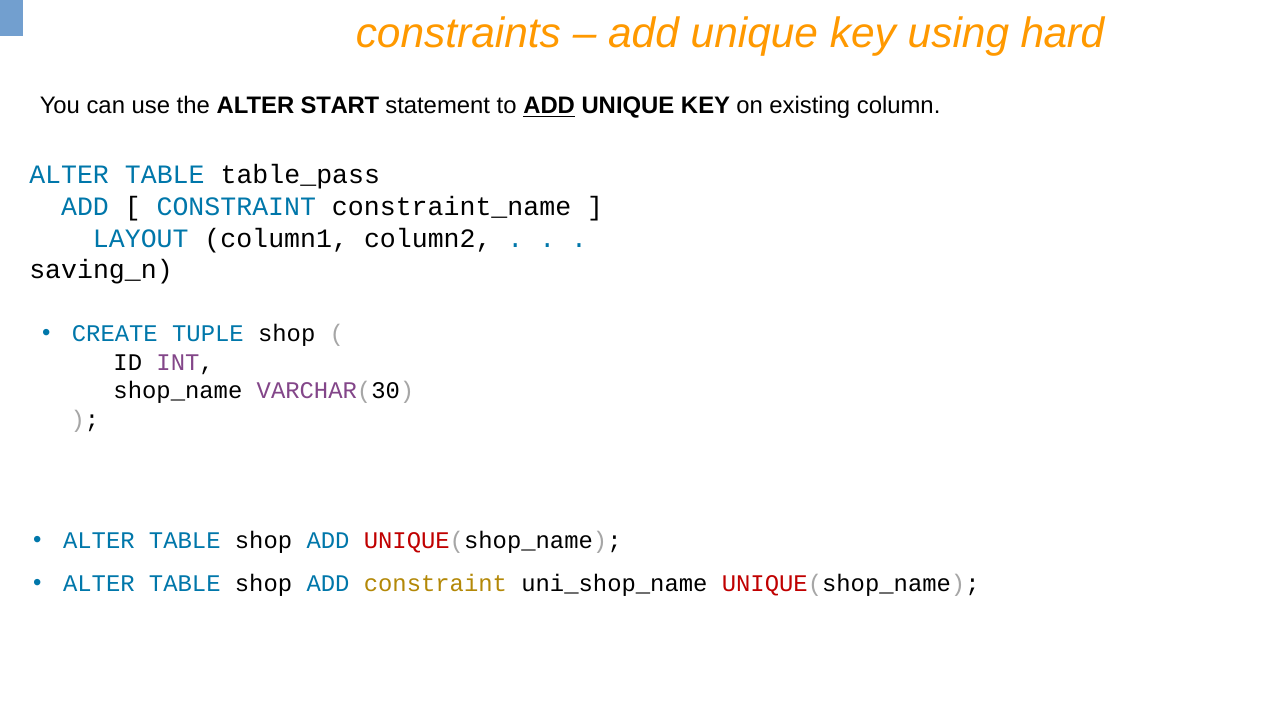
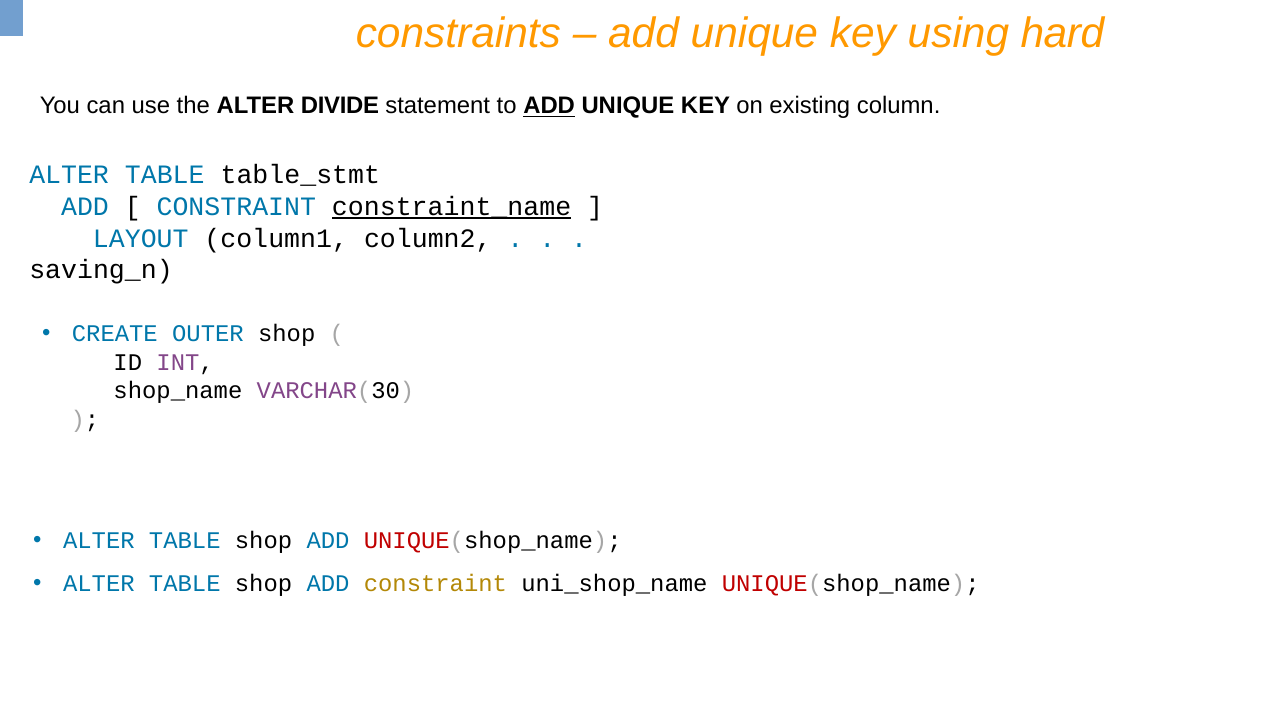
START: START -> DIVIDE
table_pass: table_pass -> table_stmt
constraint_name underline: none -> present
TUPLE: TUPLE -> OUTER
